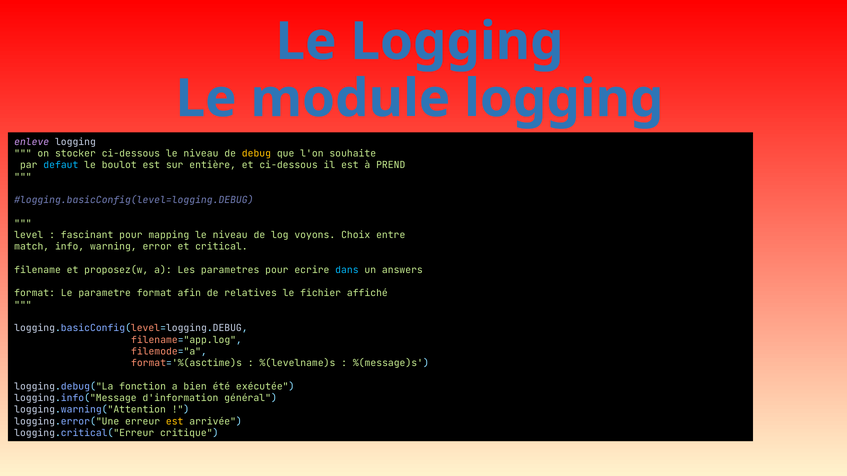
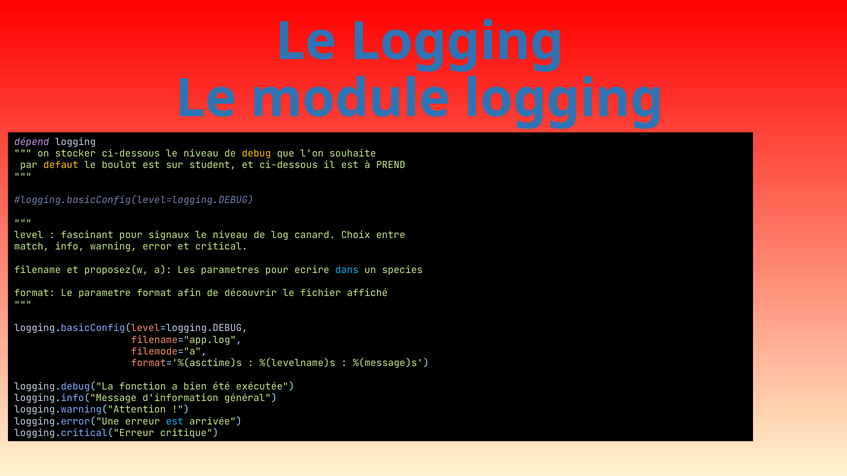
enleve: enleve -> dépend
defaut colour: light blue -> yellow
entière: entière -> student
mapping: mapping -> signaux
voyons: voyons -> canard
answers: answers -> species
relatives: relatives -> découvrir
est at (175, 422) colour: yellow -> light blue
